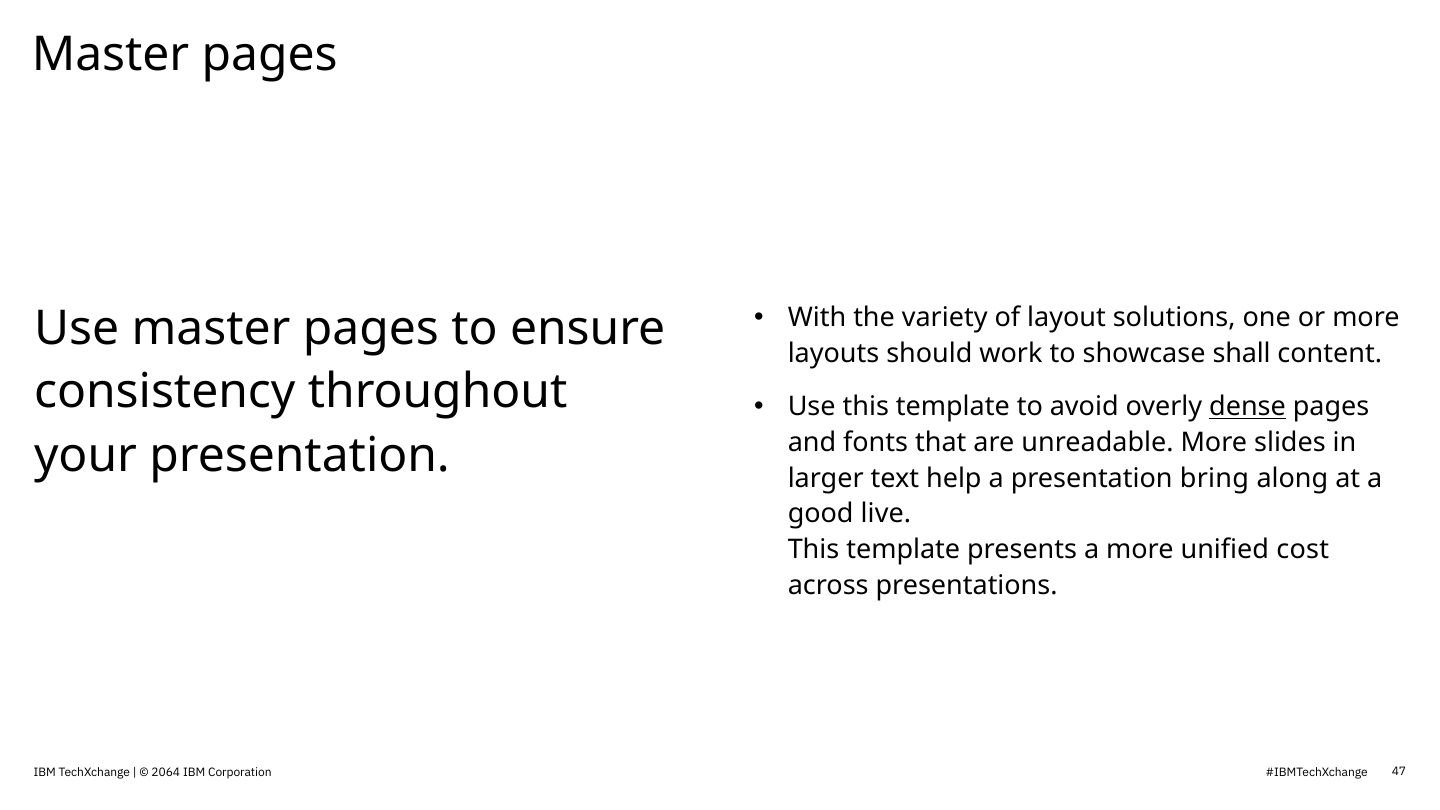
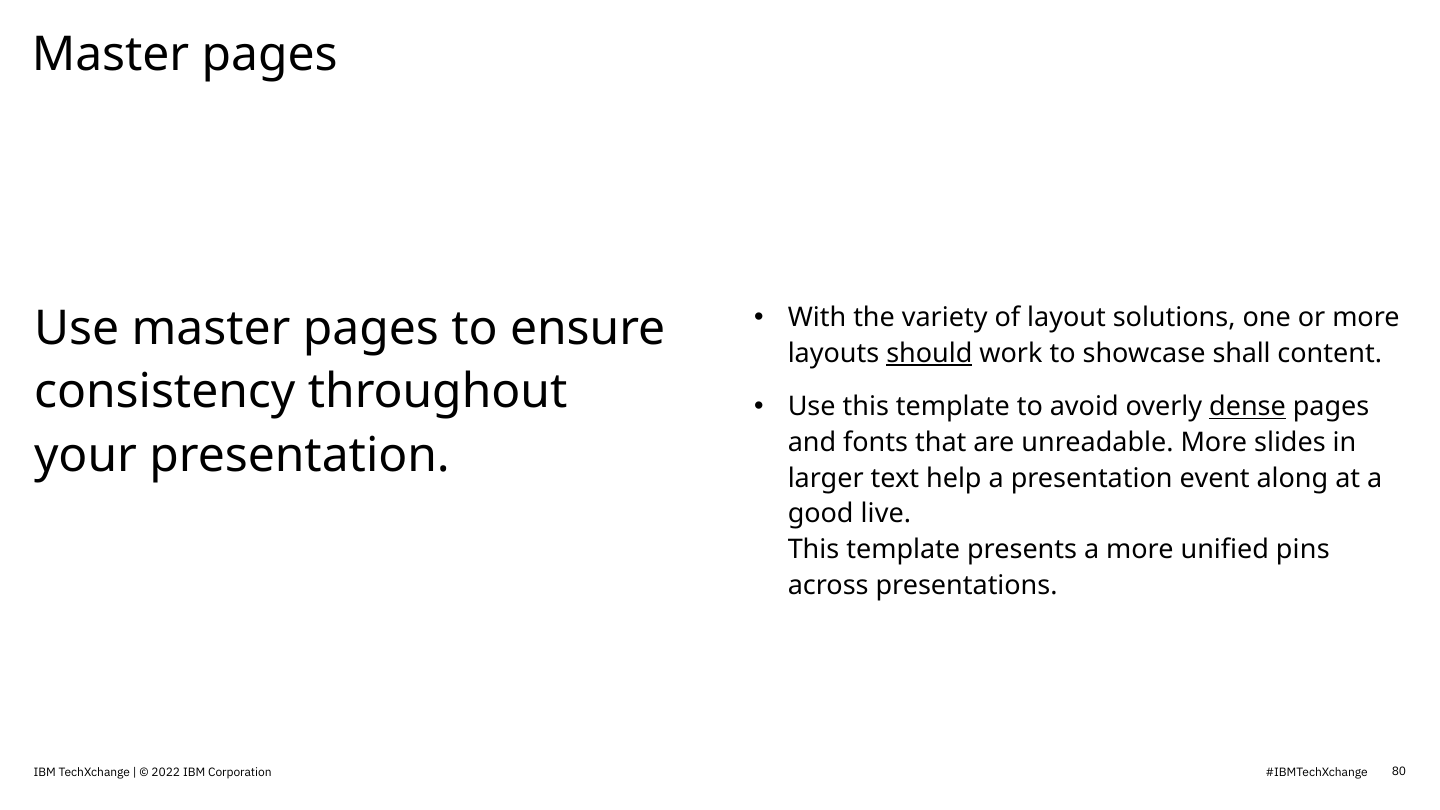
should underline: none -> present
bring: bring -> event
cost: cost -> pins
47: 47 -> 80
2064: 2064 -> 2022
